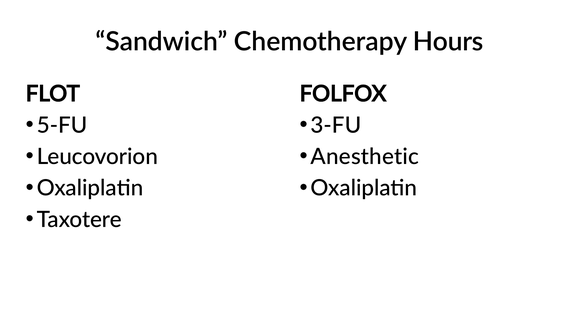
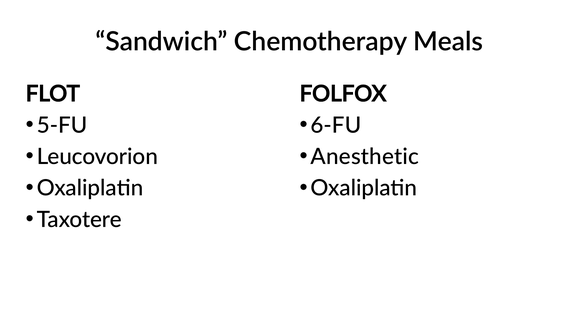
Hours: Hours -> Meals
3-FU: 3-FU -> 6-FU
